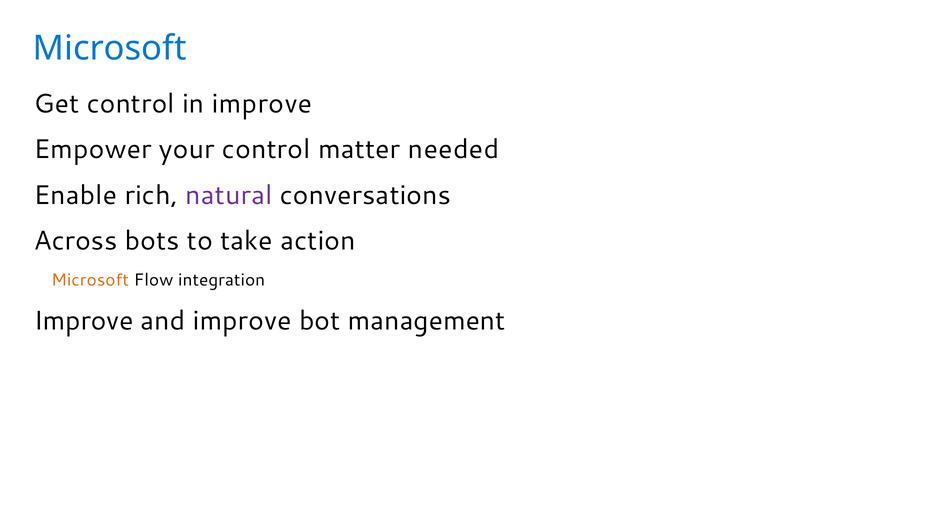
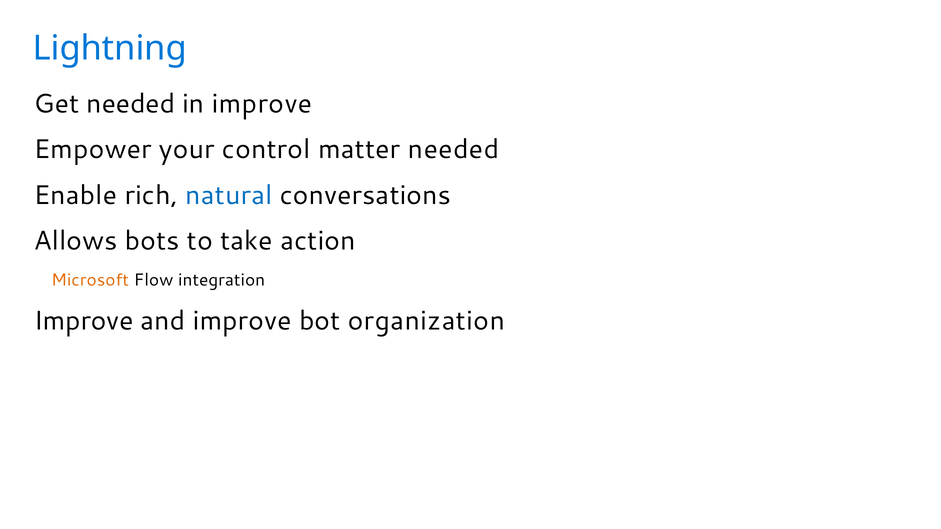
Microsoft at (110, 48): Microsoft -> Lightning
Get control: control -> needed
natural colour: purple -> blue
Across: Across -> Allows
management: management -> organization
